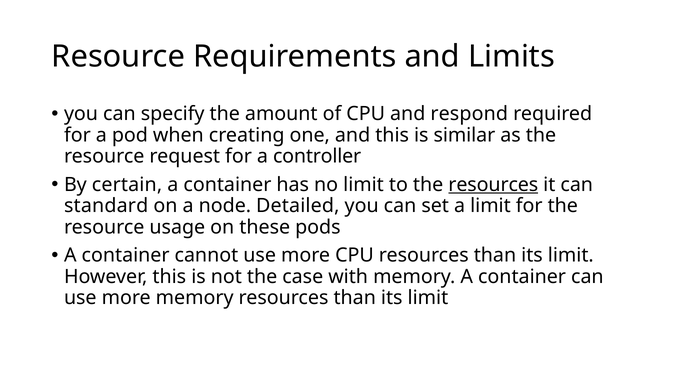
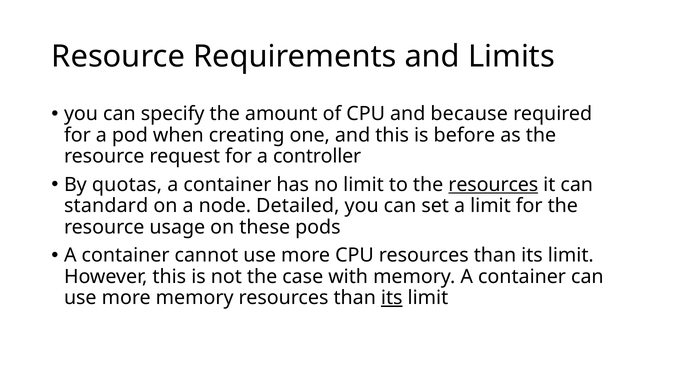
respond: respond -> because
similar: similar -> before
certain: certain -> quotas
its at (392, 298) underline: none -> present
